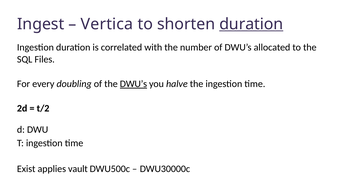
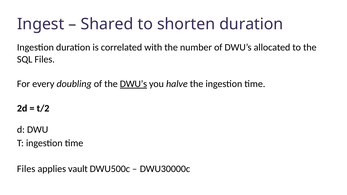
Vertica: Vertica -> Shared
duration at (251, 24) underline: present -> none
Exist at (26, 169): Exist -> Files
